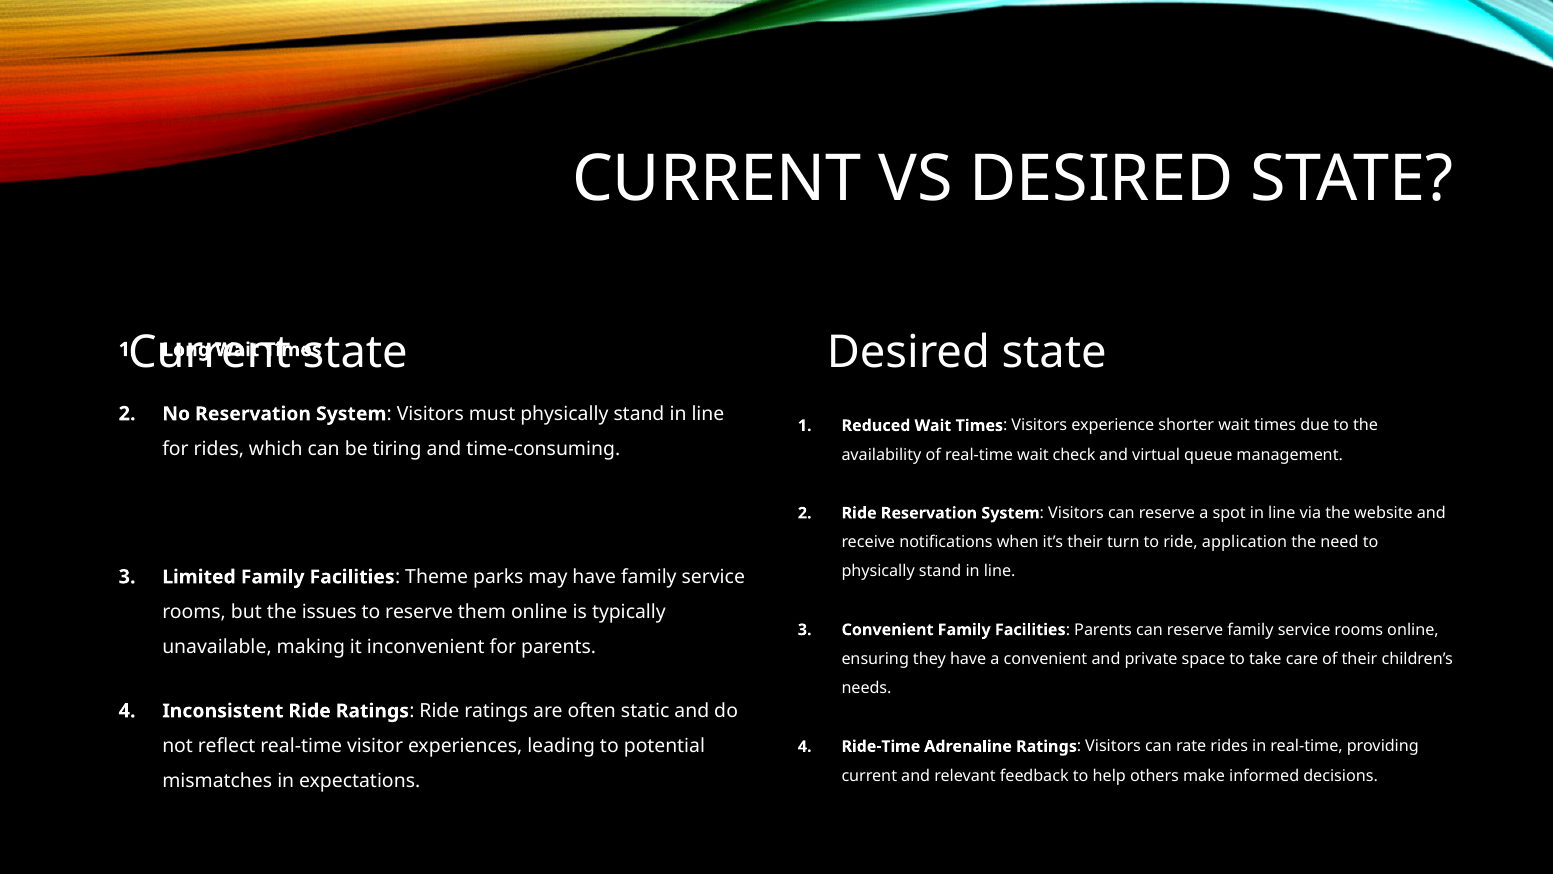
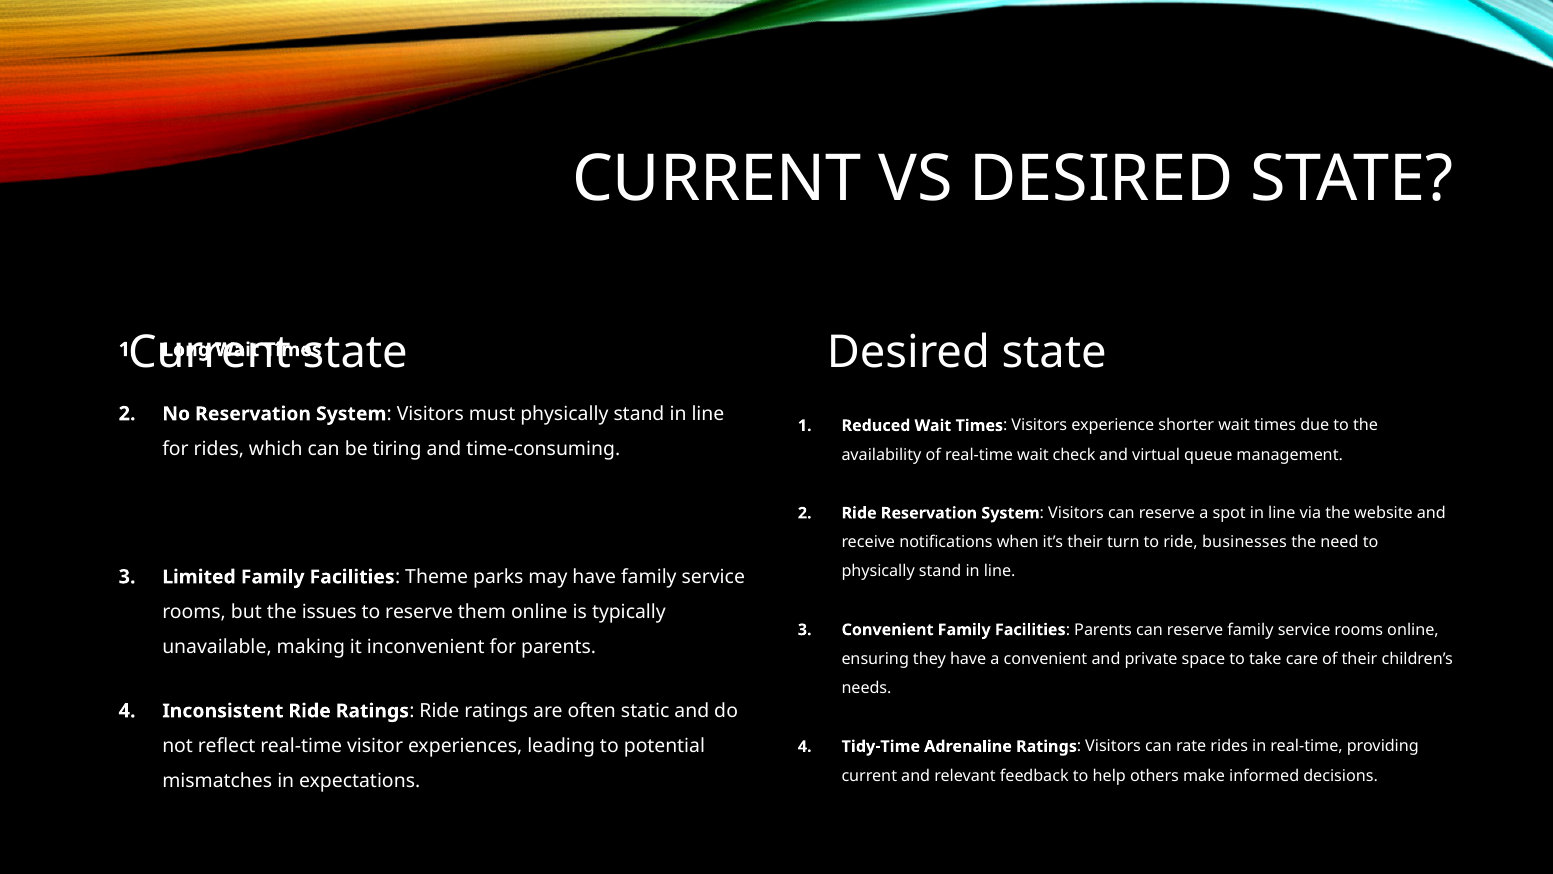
application: application -> businesses
Ride-Time: Ride-Time -> Tidy-Time
